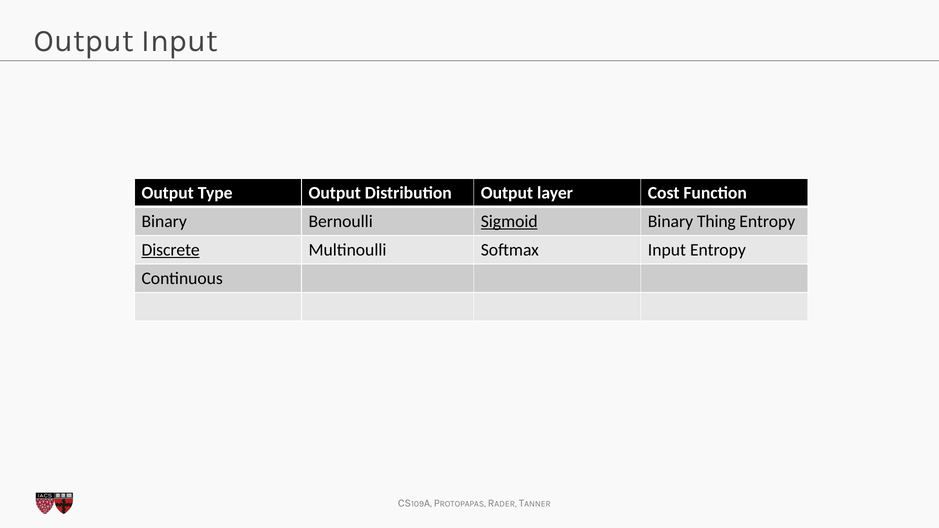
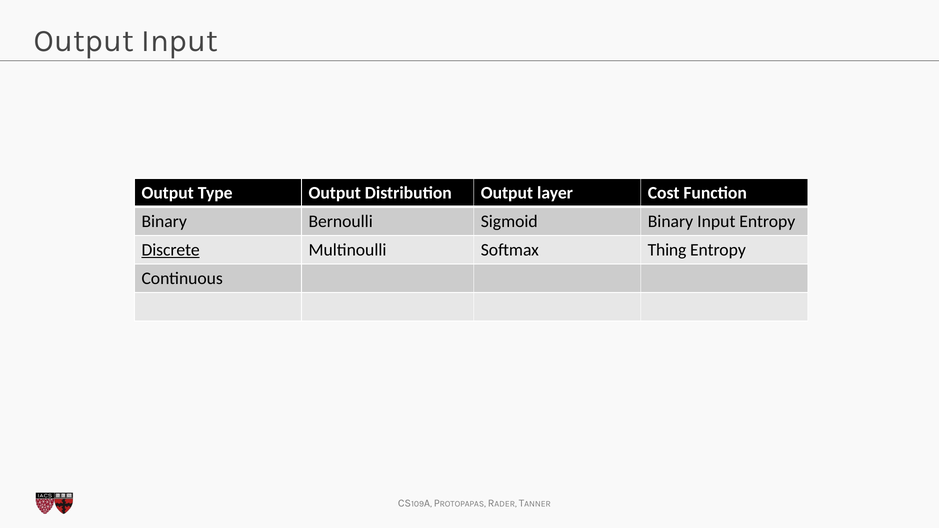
Sigmoid underline: present -> none
Binary Thing: Thing -> Input
Softmax Input: Input -> Thing
